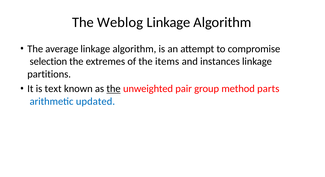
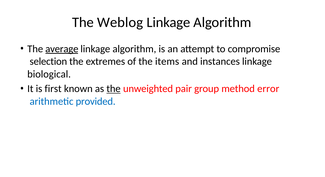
average underline: none -> present
partitions: partitions -> biological
text: text -> first
parts: parts -> error
updated: updated -> provided
